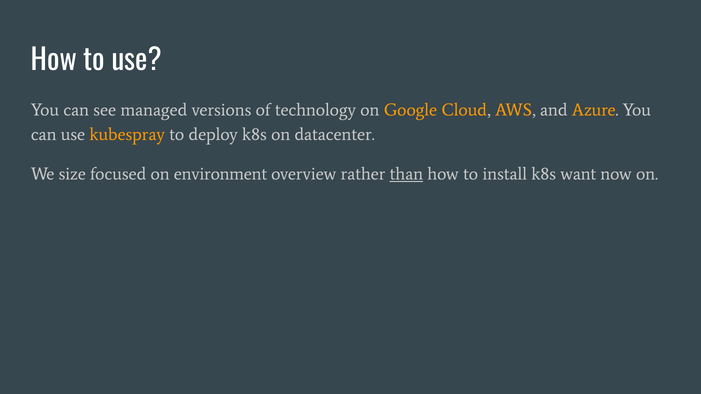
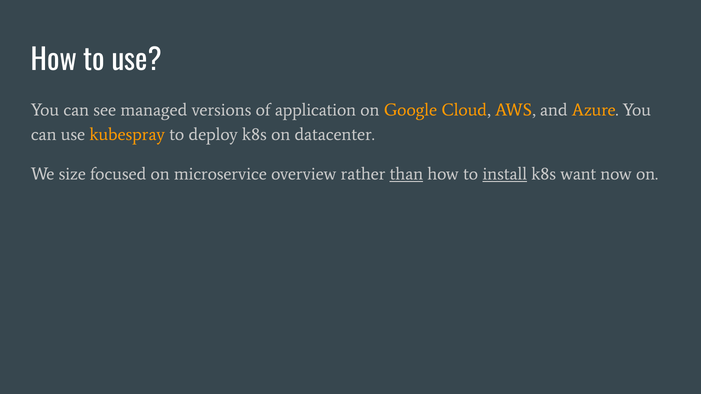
technology: technology -> application
environment: environment -> microservice
install underline: none -> present
